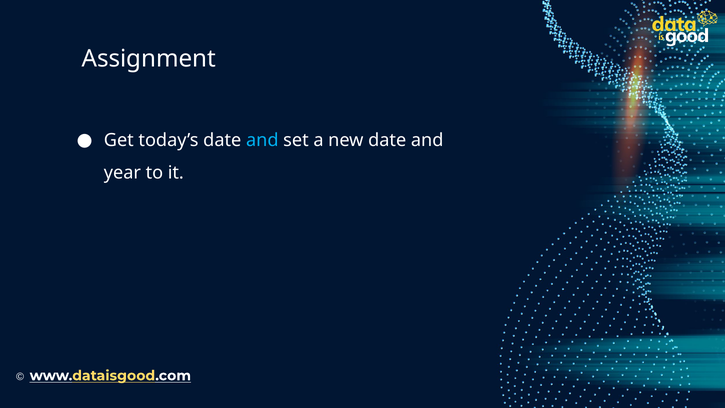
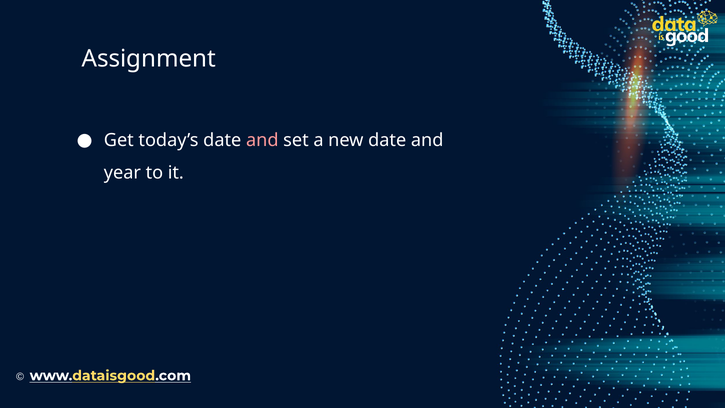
and at (262, 140) colour: light blue -> pink
